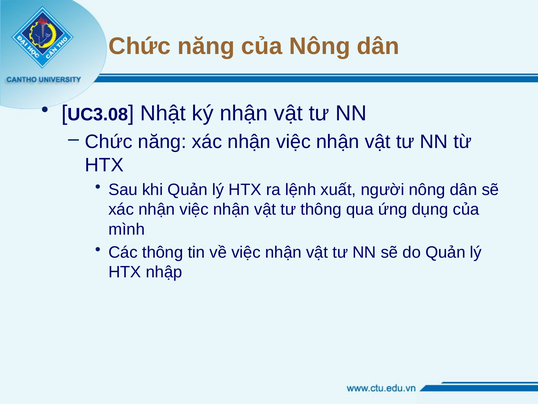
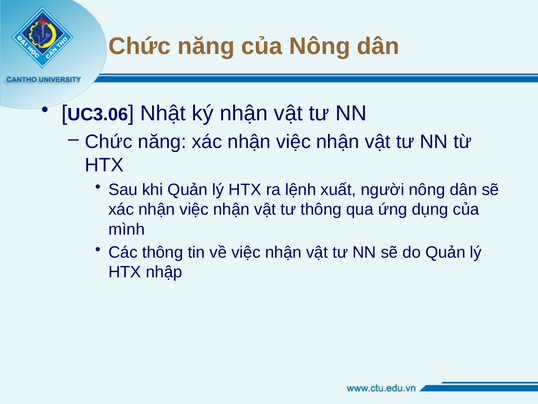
UC3.08: UC3.08 -> UC3.06
